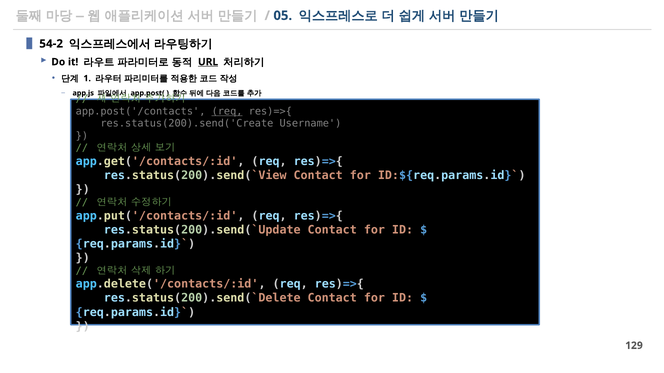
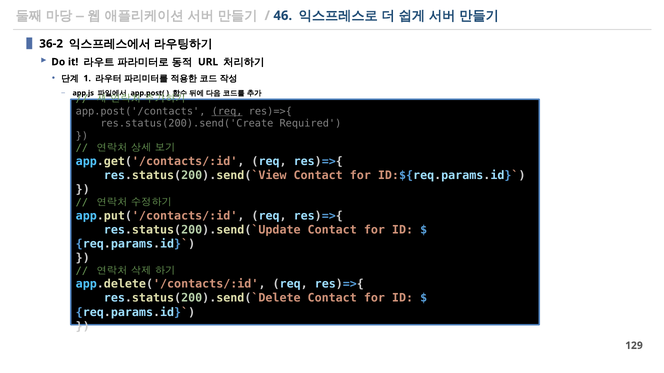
05: 05 -> 46
54-2: 54-2 -> 36-2
URL underline: present -> none
Username: Username -> Required
